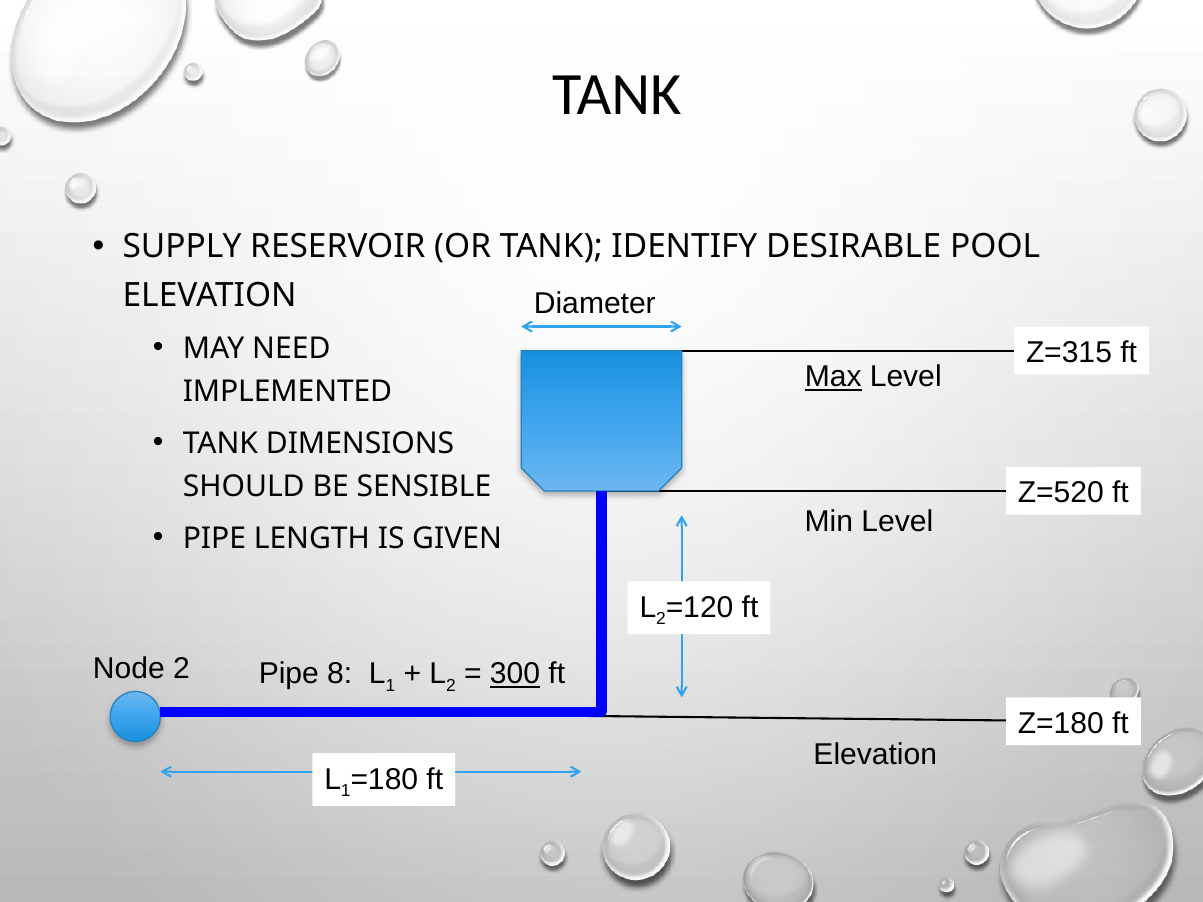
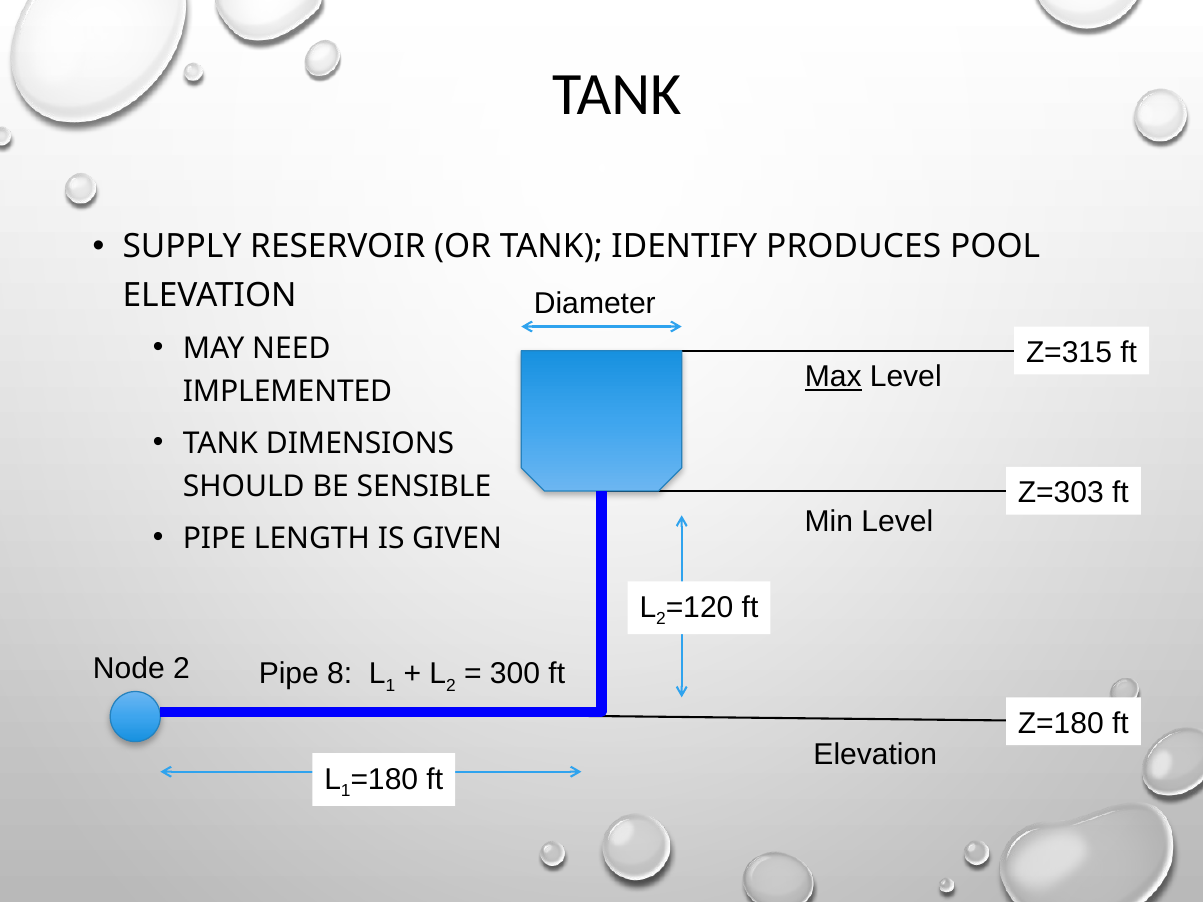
DESIRABLE: DESIRABLE -> PRODUCES
Z=520: Z=520 -> Z=303
300 underline: present -> none
